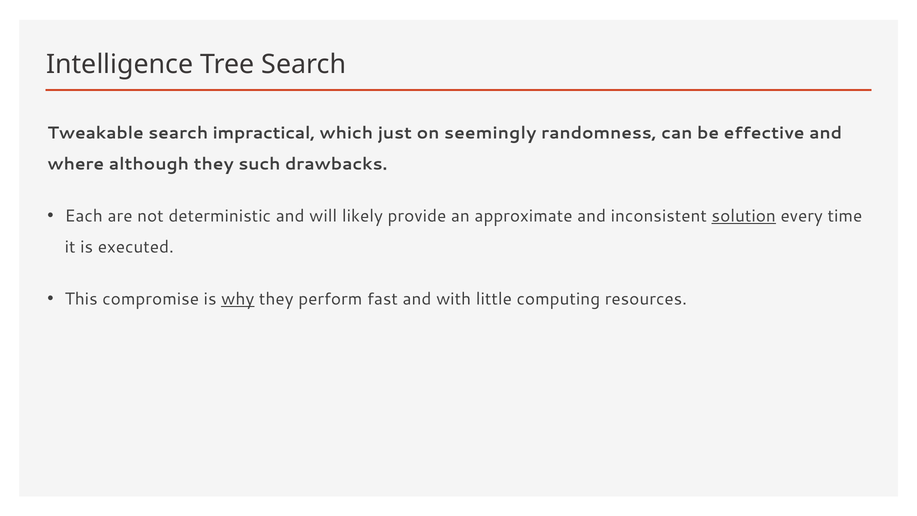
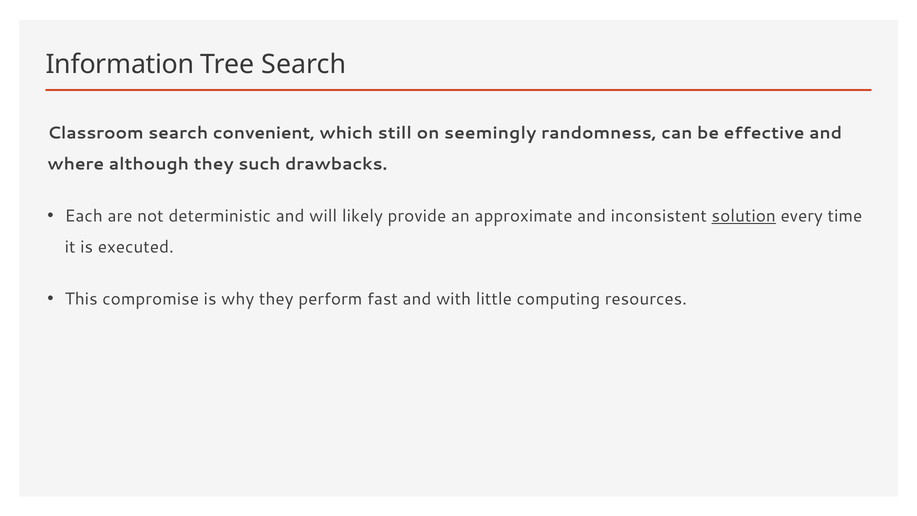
Intelligence: Intelligence -> Information
Tweakable: Tweakable -> Classroom
impractical: impractical -> convenient
just: just -> still
why underline: present -> none
